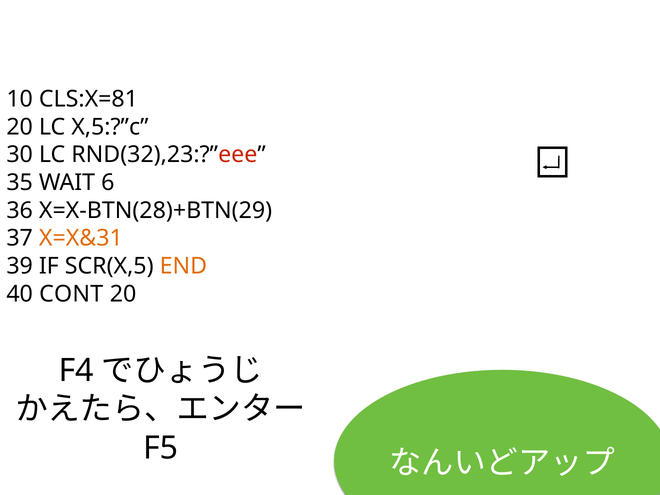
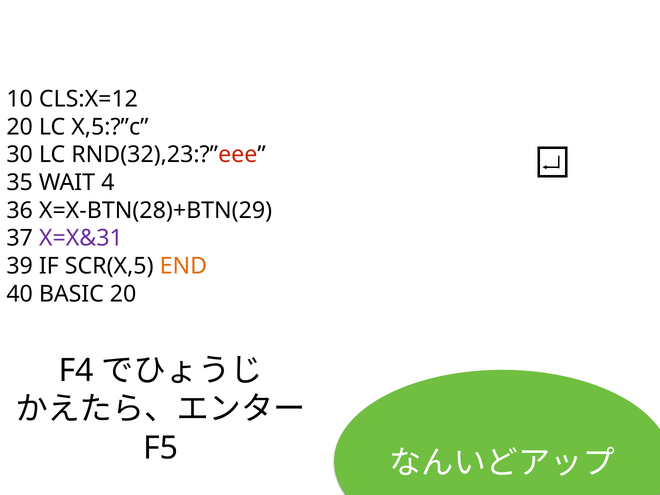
CLS:X=81: CLS:X=81 -> CLS:X=12
6: 6 -> 4
X=X&31 colour: orange -> purple
CONT: CONT -> BASIC
